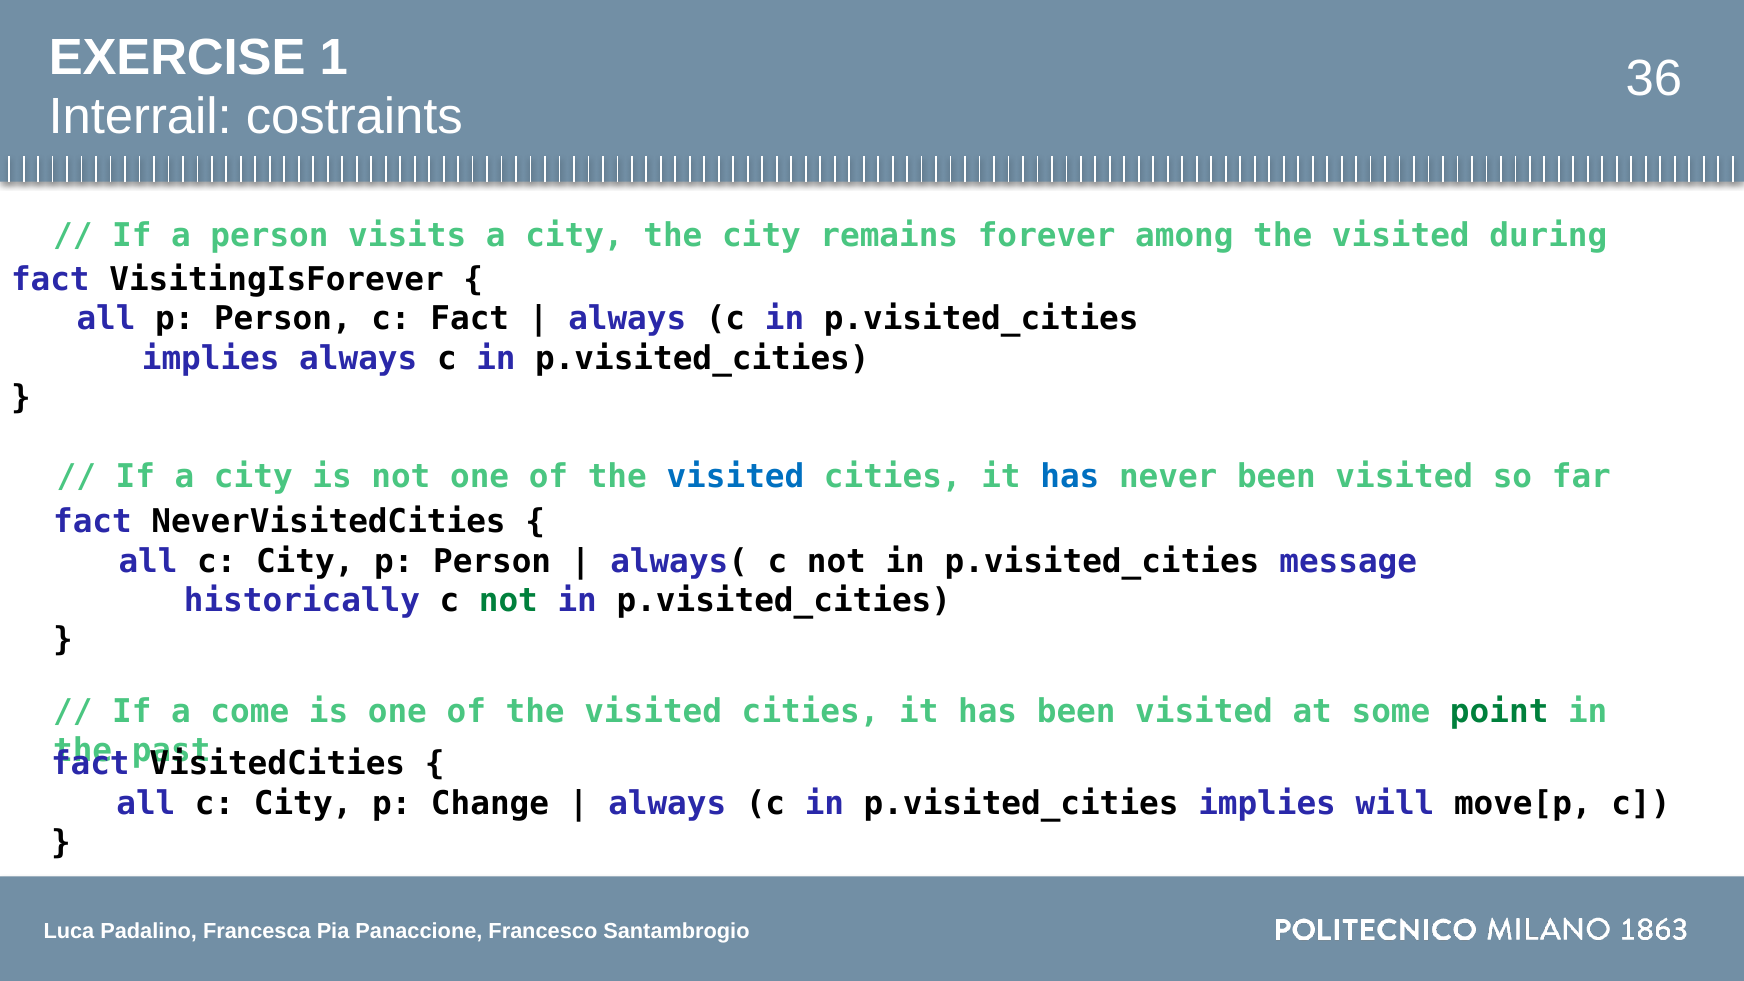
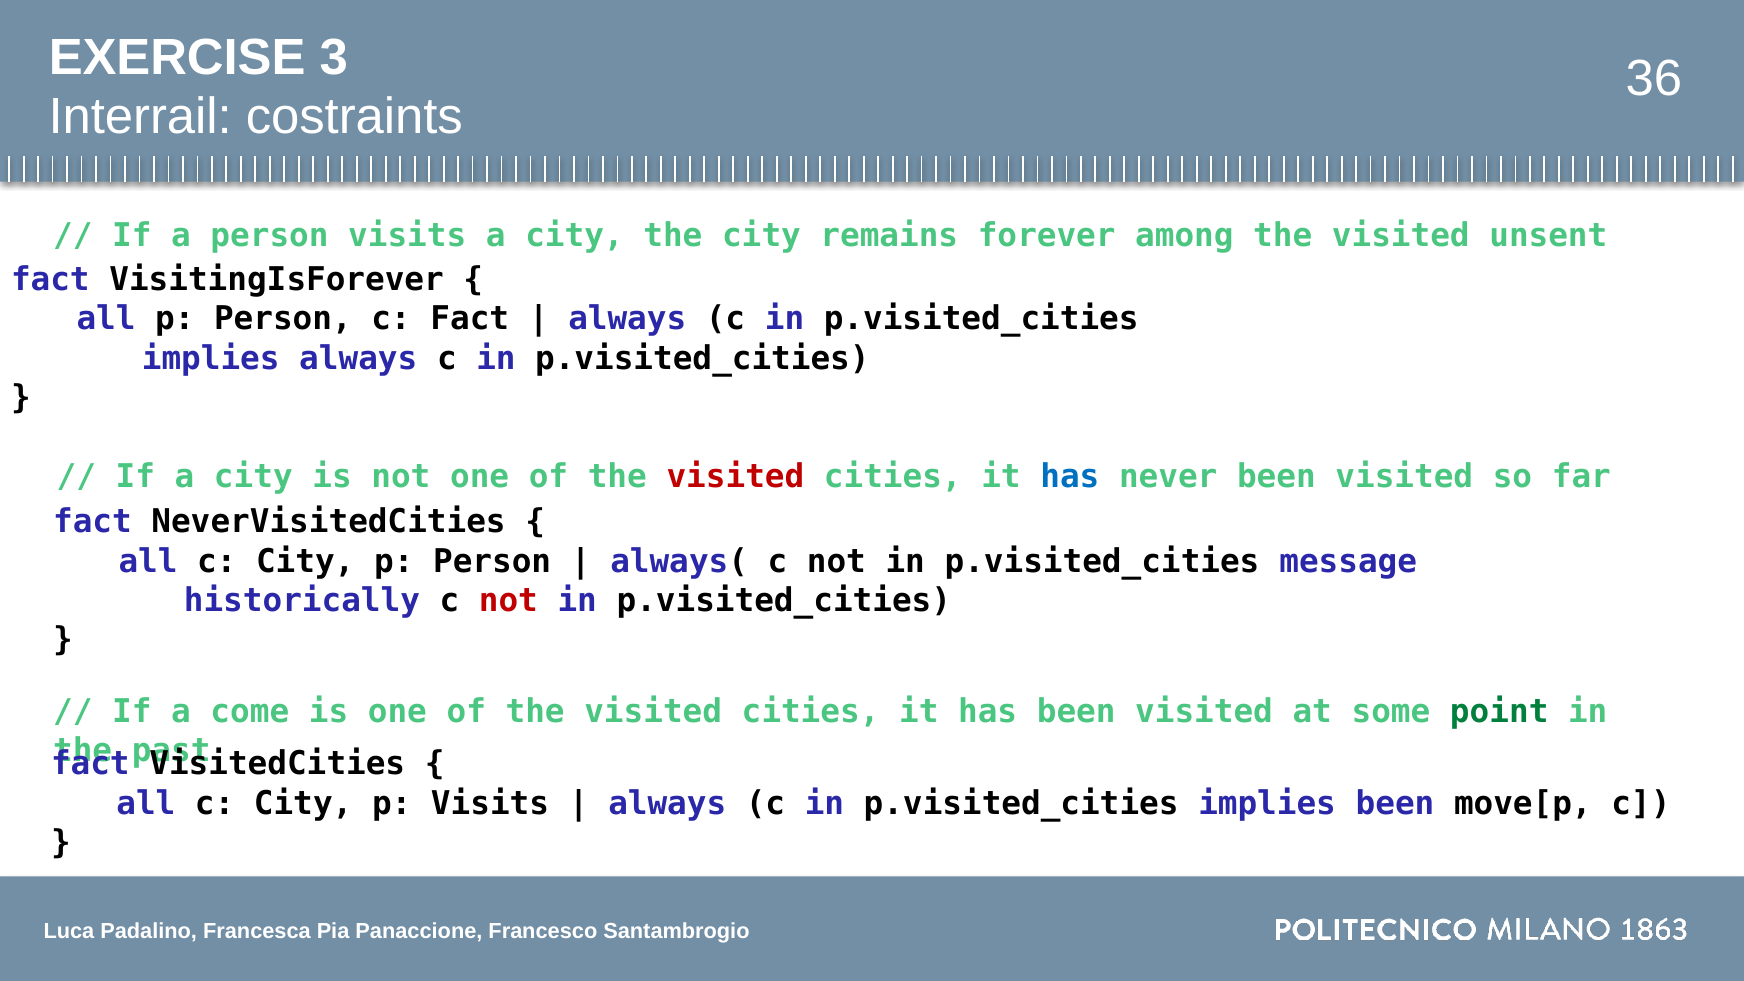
1: 1 -> 3
during: during -> unsent
visited at (735, 477) colour: blue -> red
not at (508, 601) colour: green -> red
p Change: Change -> Visits
implies will: will -> been
